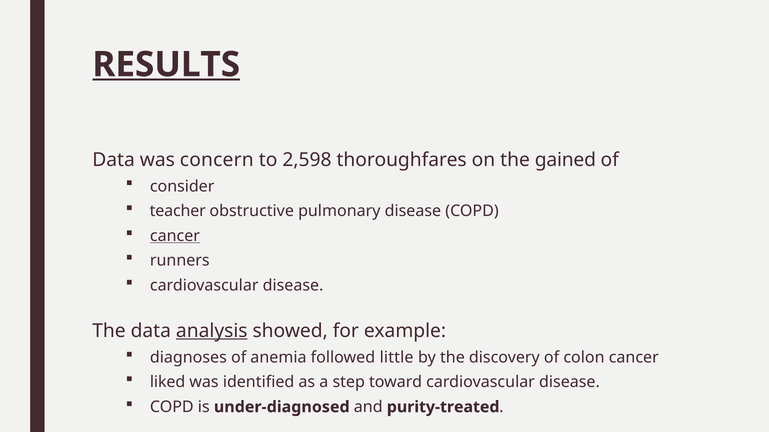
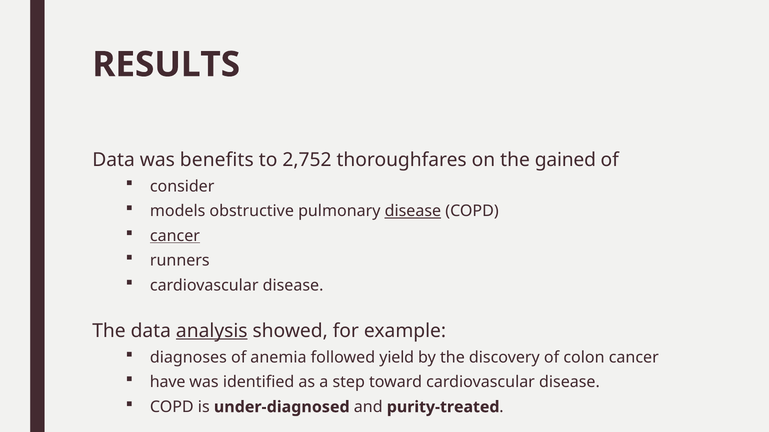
RESULTS underline: present -> none
concern: concern -> benefits
2,598: 2,598 -> 2,752
teacher: teacher -> models
disease at (413, 211) underline: none -> present
little: little -> yield
liked: liked -> have
